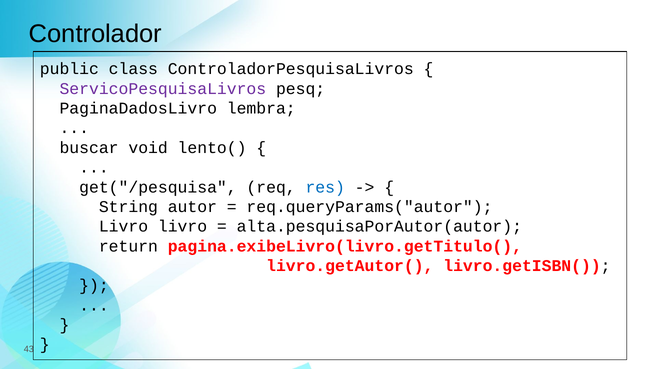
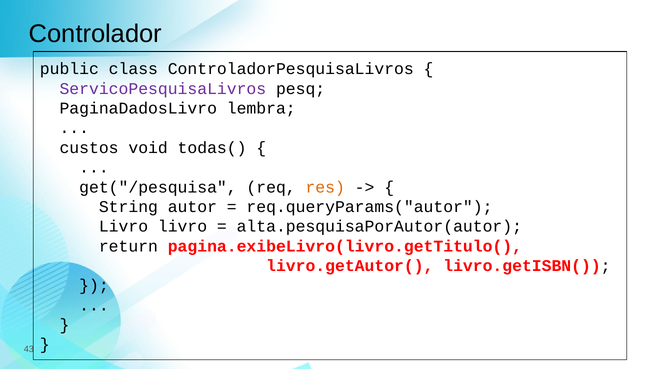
buscar: buscar -> custos
lento(: lento( -> todas(
res colour: blue -> orange
